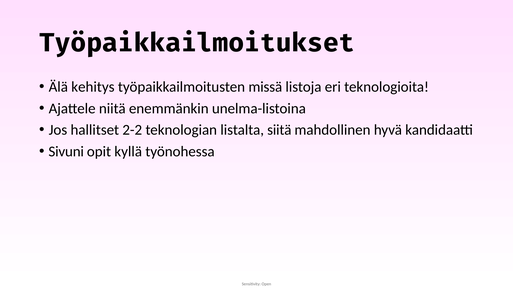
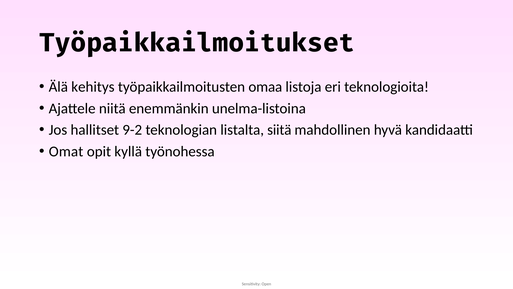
missä: missä -> omaa
2-2: 2-2 -> 9-2
Sivuni: Sivuni -> Omat
